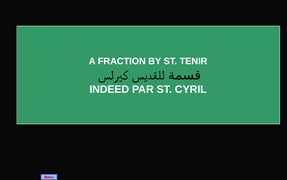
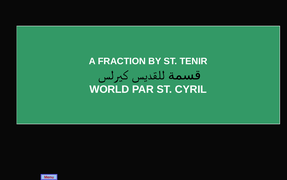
INDEED: INDEED -> WORLD
